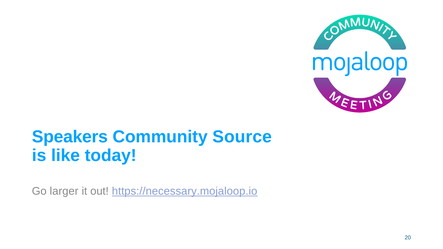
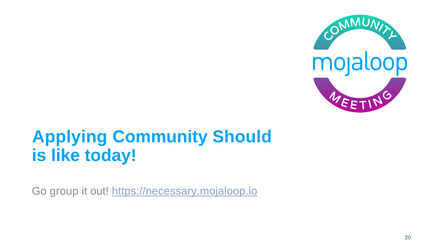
Speakers: Speakers -> Applying
Source: Source -> Should
larger: larger -> group
